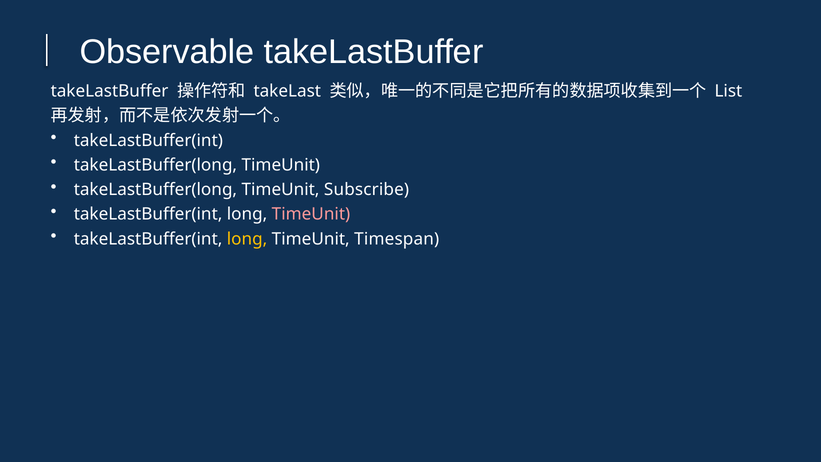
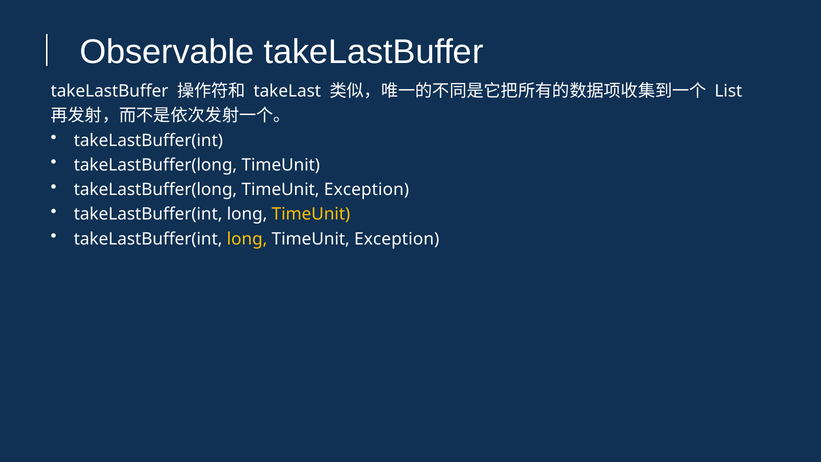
takeLastBuffer(long TimeUnit Subscribe: Subscribe -> Exception
TimeUnit at (311, 214) colour: pink -> yellow
Timespan at (397, 239): Timespan -> Exception
